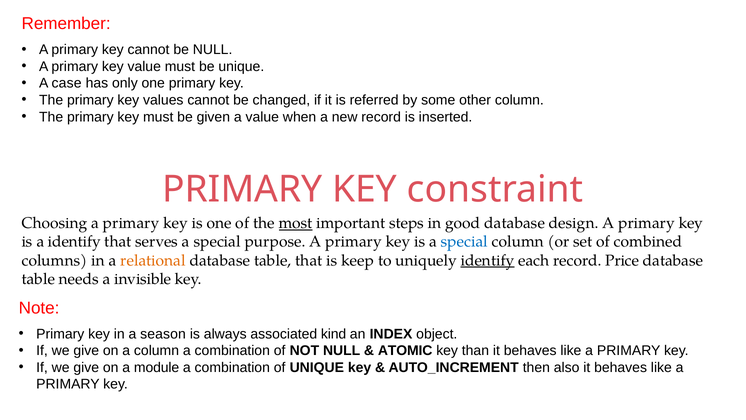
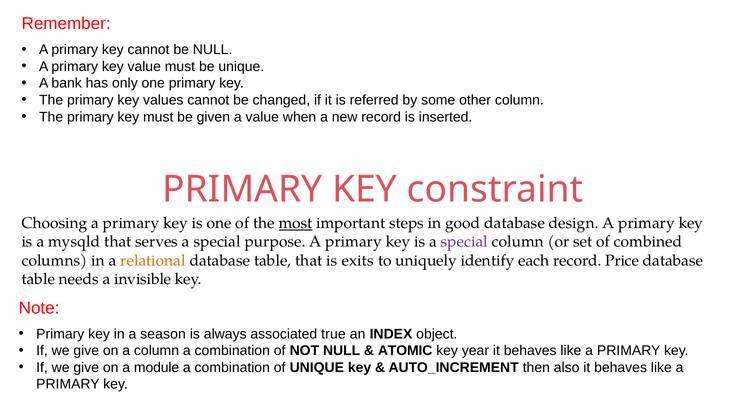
case: case -> bank
a identify: identify -> mysqld
special at (464, 242) colour: blue -> purple
keep: keep -> exits
identify at (487, 260) underline: present -> none
kind: kind -> true
than: than -> year
